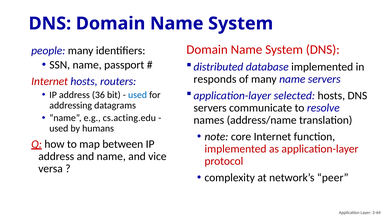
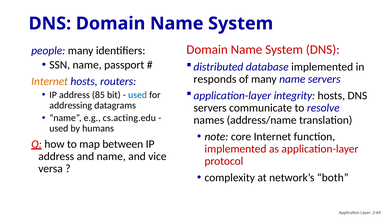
Internet at (50, 81) colour: red -> orange
selected: selected -> integrity
36: 36 -> 85
peer: peer -> both
